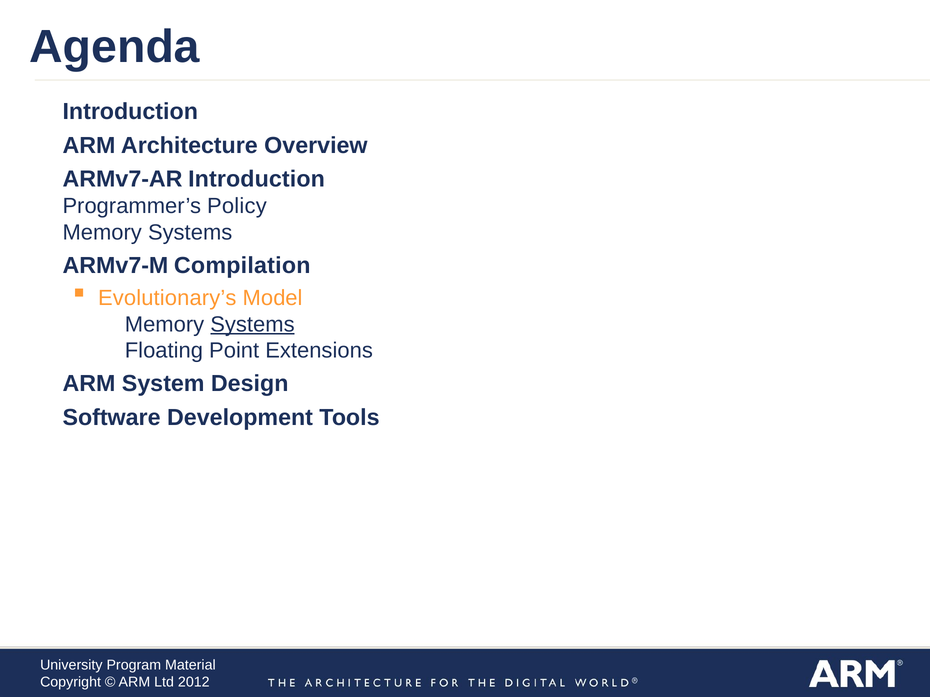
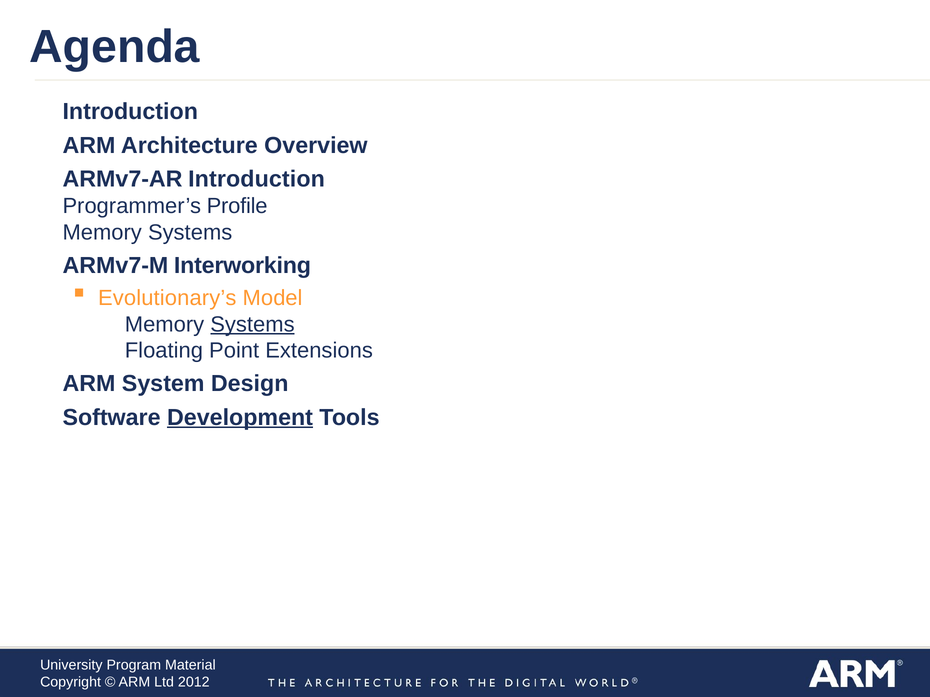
Policy: Policy -> Profile
Compilation: Compilation -> Interworking
Development underline: none -> present
